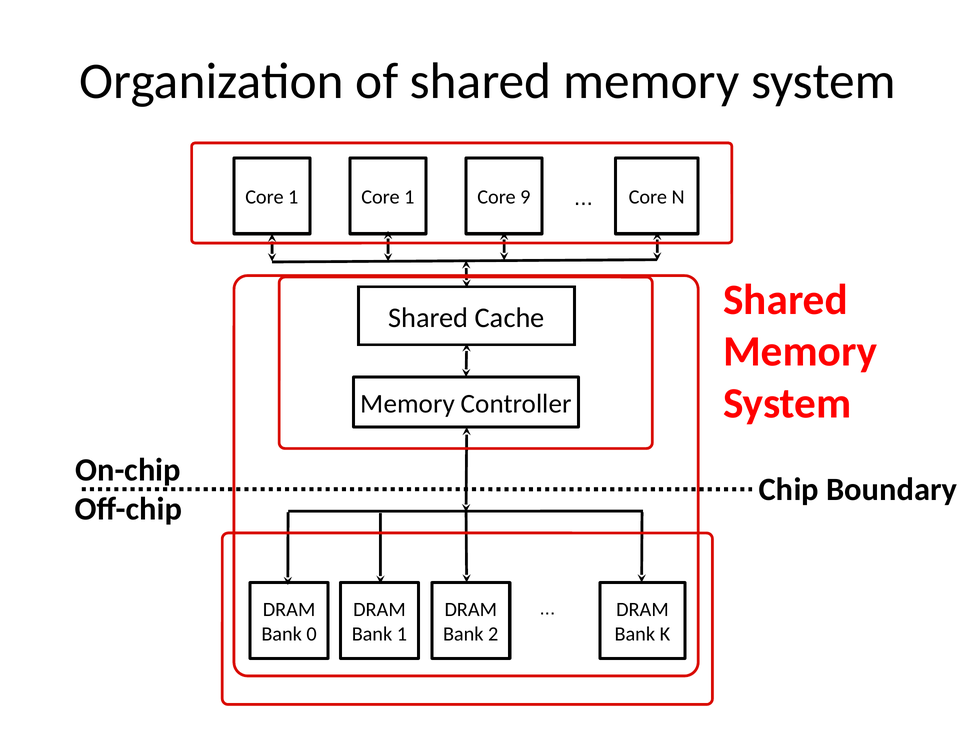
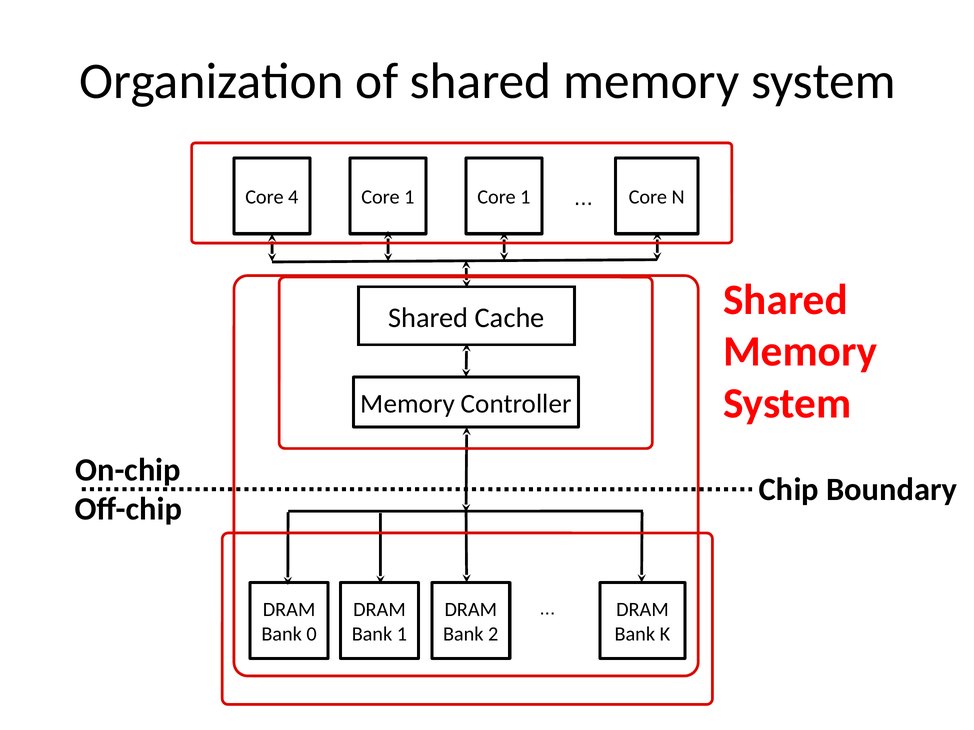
1 at (293, 197): 1 -> 4
1 Core 9: 9 -> 1
